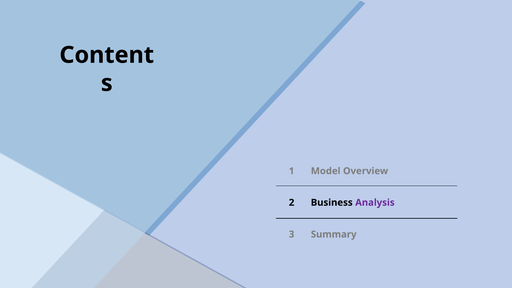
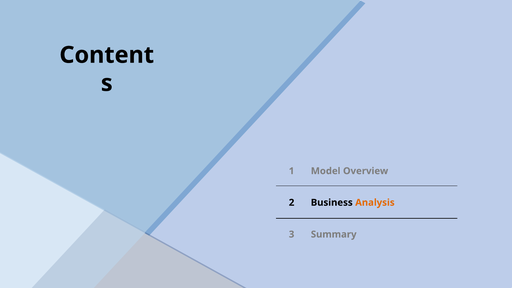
Analysis colour: purple -> orange
